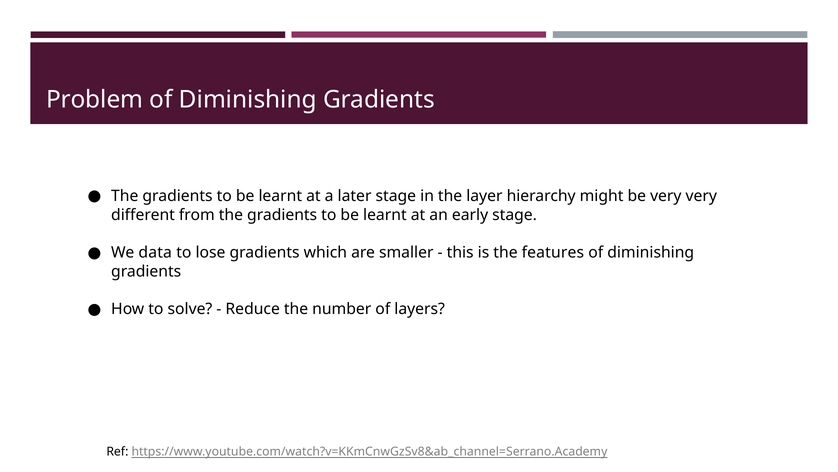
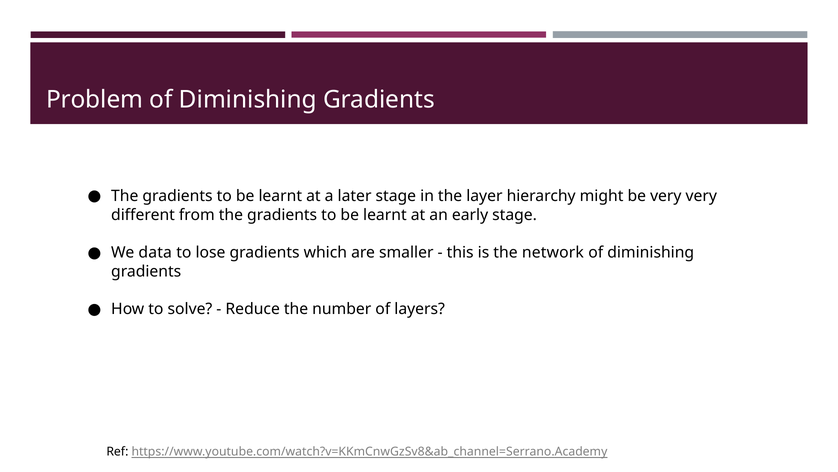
features: features -> network
